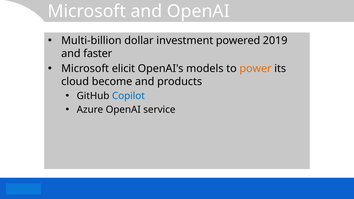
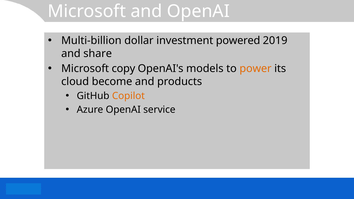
faster: faster -> share
elicit: elicit -> copy
Copilot colour: blue -> orange
